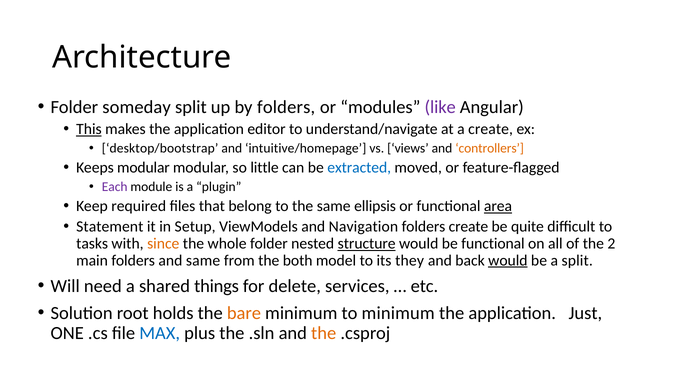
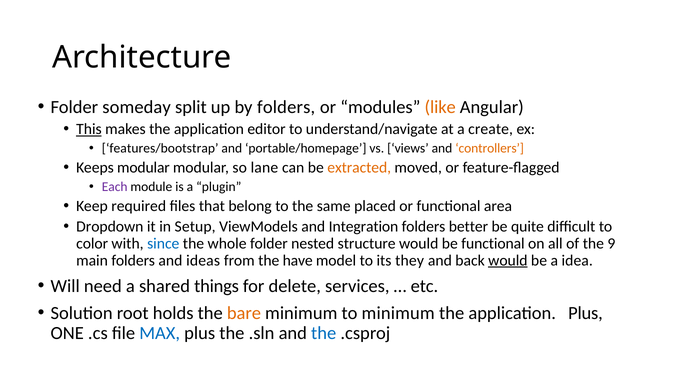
like colour: purple -> orange
desktop/bootstrap: desktop/bootstrap -> features/bootstrap
intuitive/homepage: intuitive/homepage -> portable/homepage
little: little -> lane
extracted colour: blue -> orange
ellipsis: ellipsis -> placed
area underline: present -> none
Statement: Statement -> Dropdown
Navigation: Navigation -> Integration
folders create: create -> better
tasks: tasks -> color
since colour: orange -> blue
structure underline: present -> none
2: 2 -> 9
and same: same -> ideas
both: both -> have
a split: split -> idea
application Just: Just -> Plus
the at (324, 333) colour: orange -> blue
